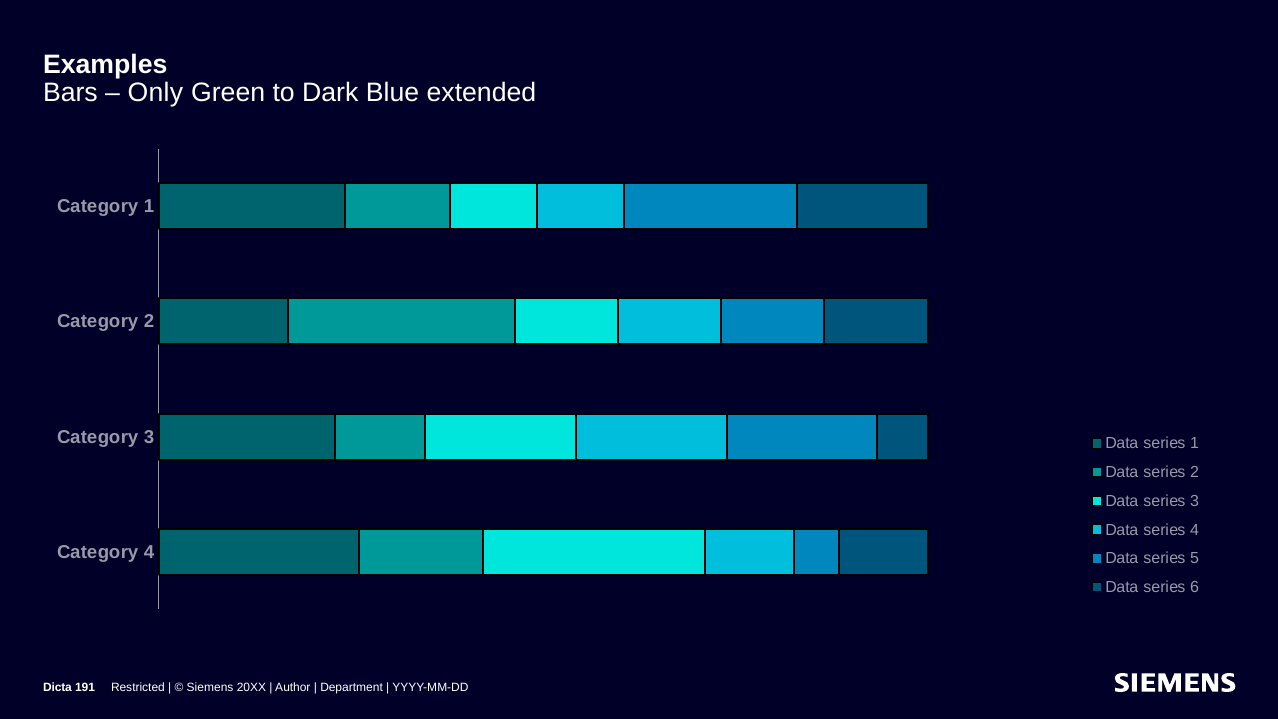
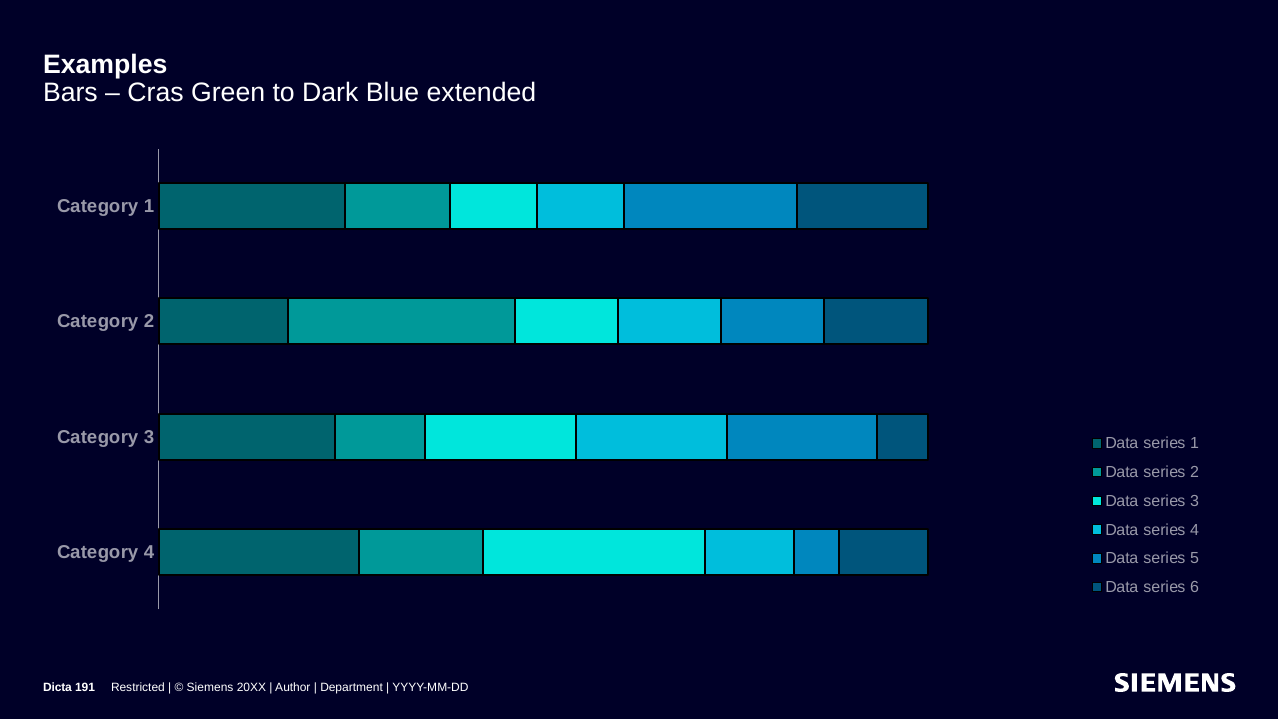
Only: Only -> Cras
